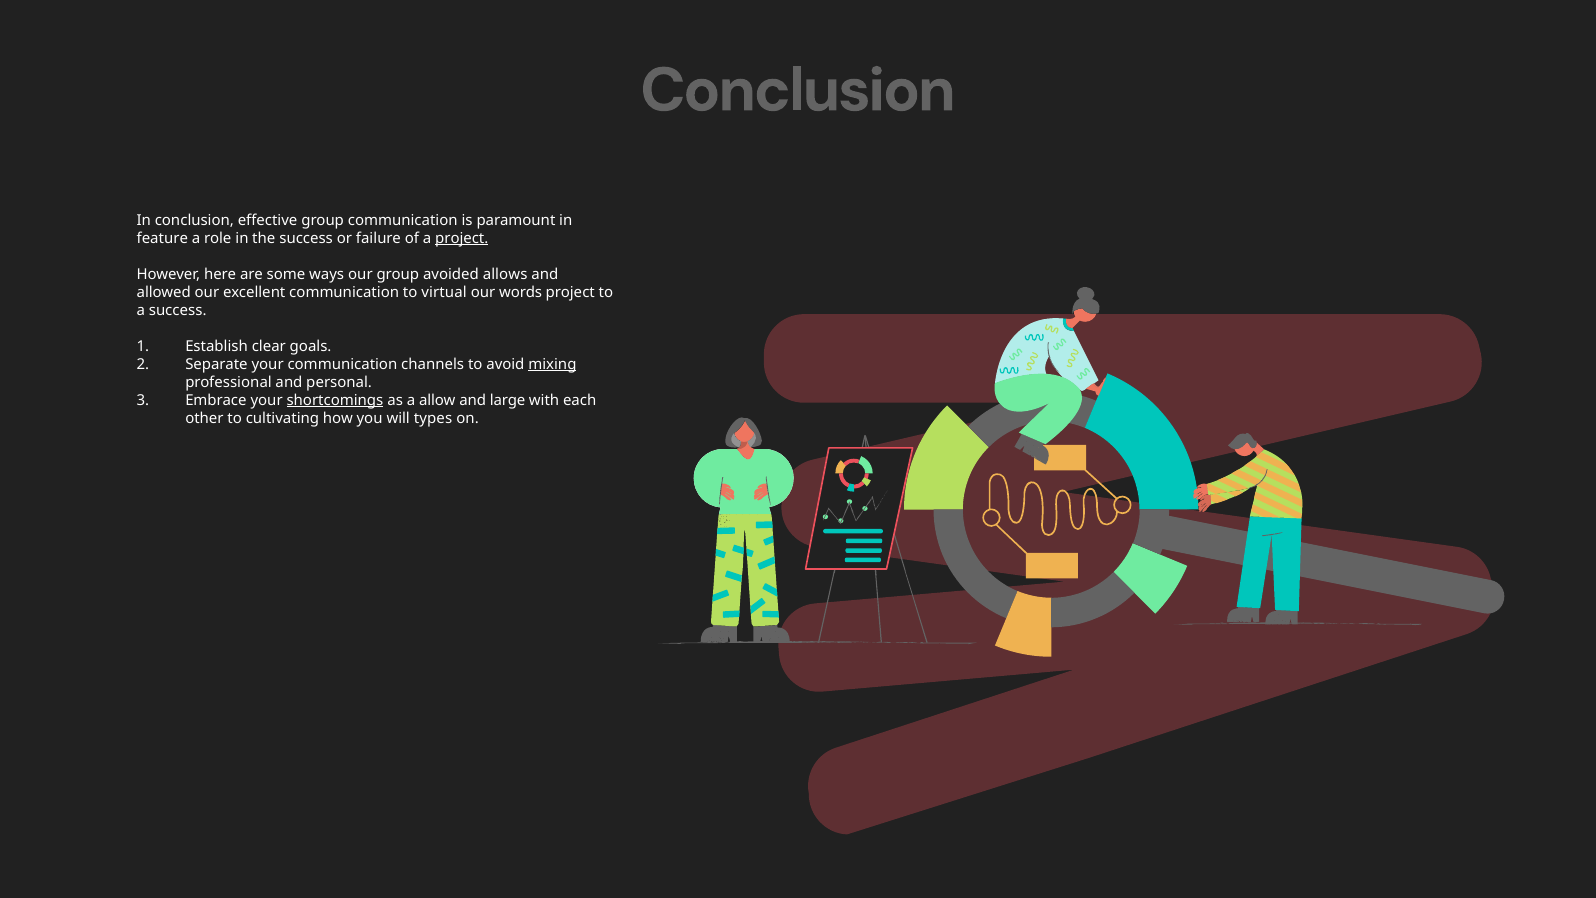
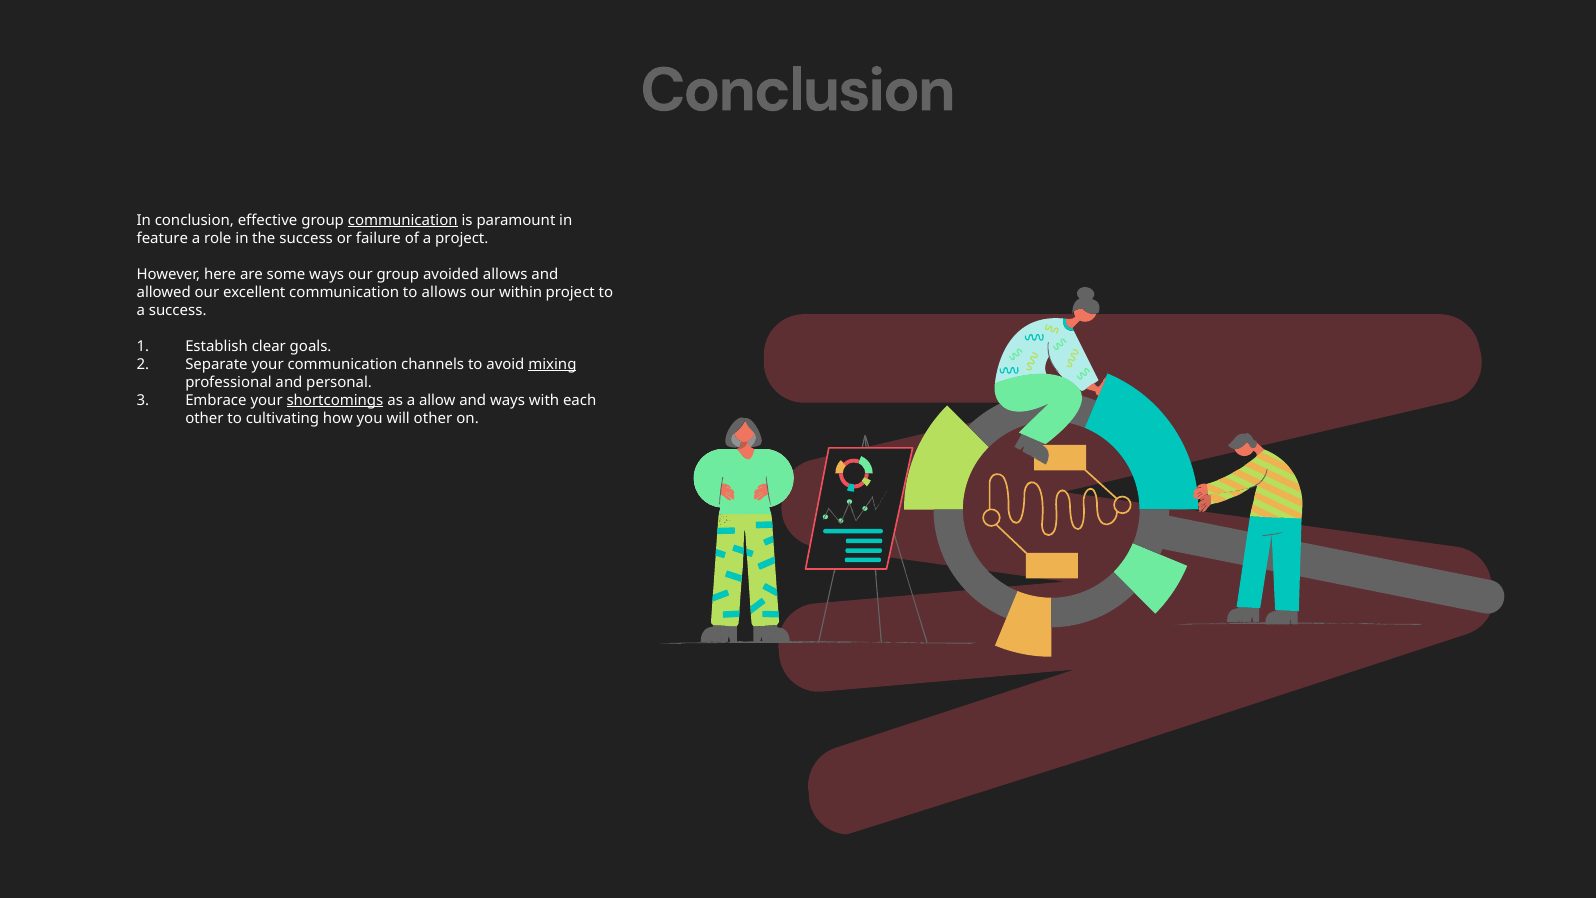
communication at (403, 220) underline: none -> present
project at (462, 238) underline: present -> none
to virtual: virtual -> allows
words: words -> within
and large: large -> ways
will types: types -> other
